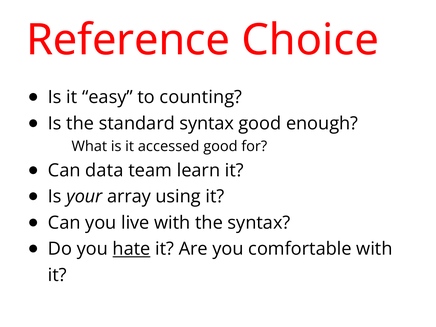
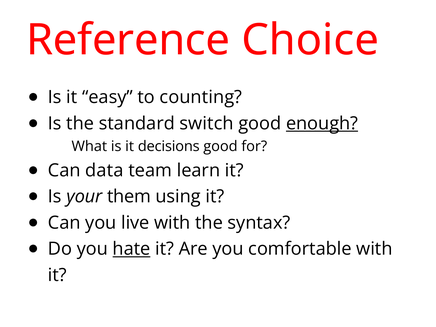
standard syntax: syntax -> switch
enough underline: none -> present
accessed: accessed -> decisions
array: array -> them
